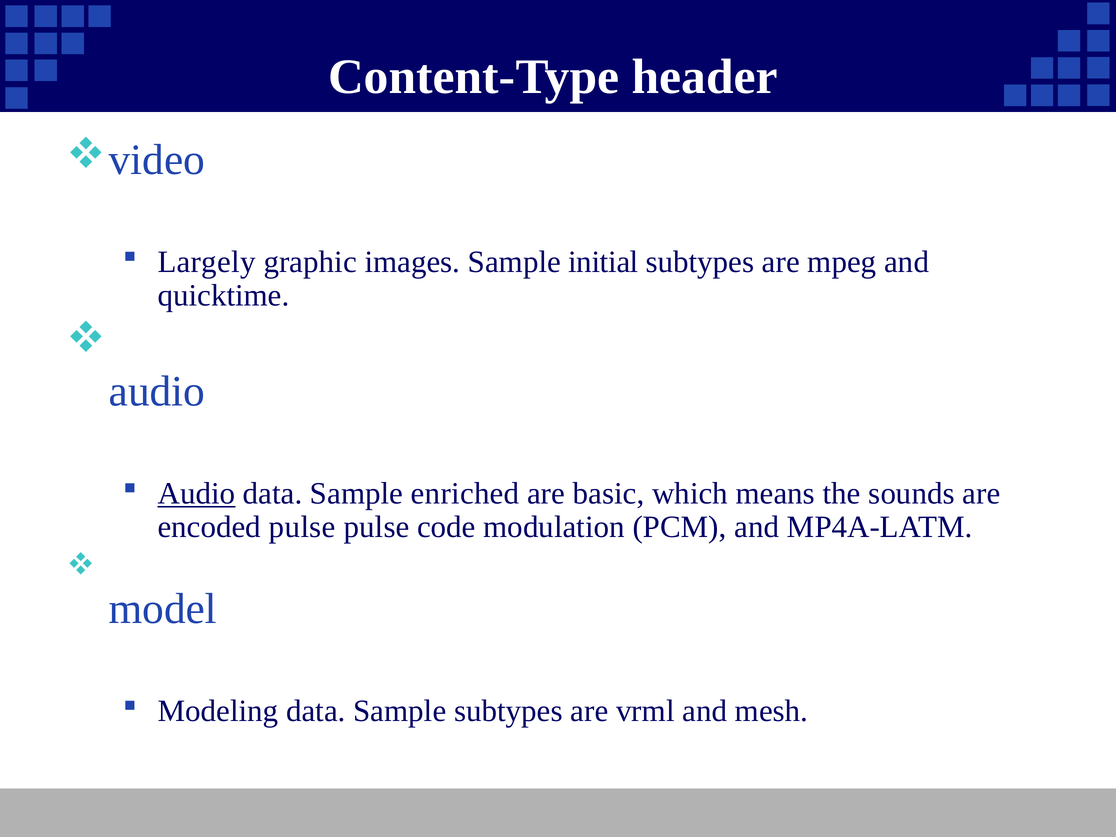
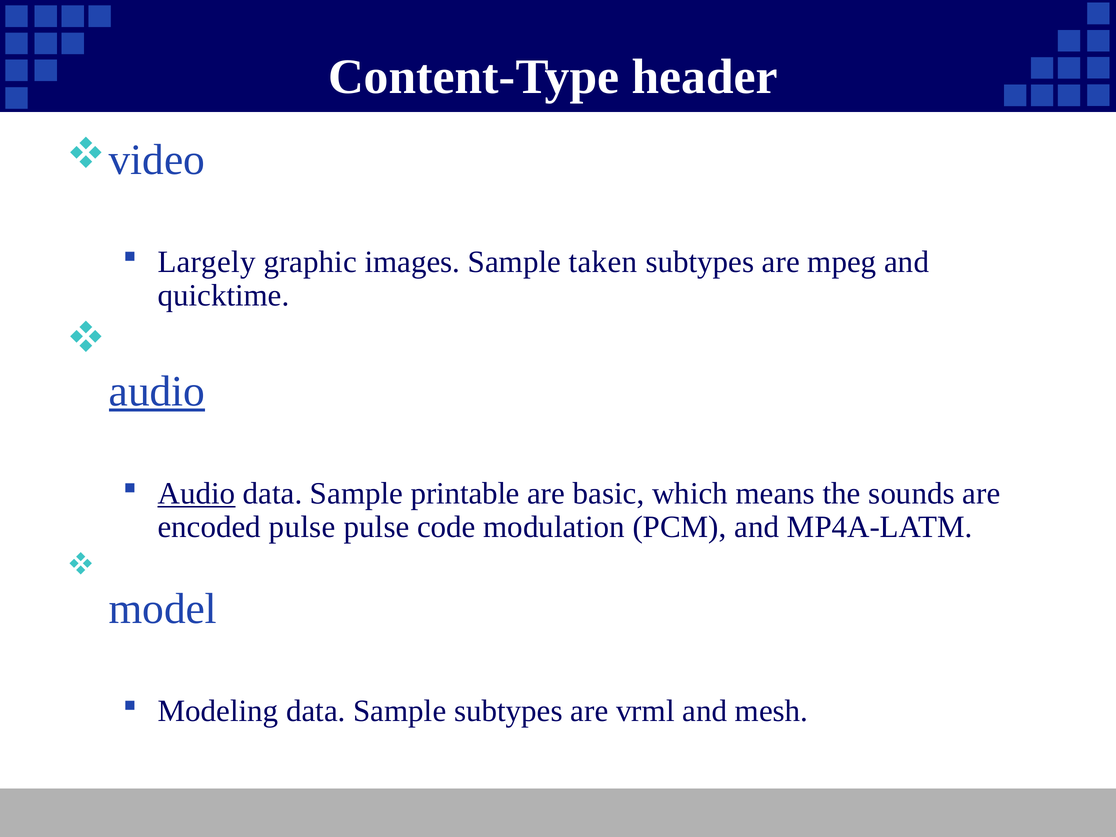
initial: initial -> taken
audio at (157, 391) underline: none -> present
enriched: enriched -> printable
